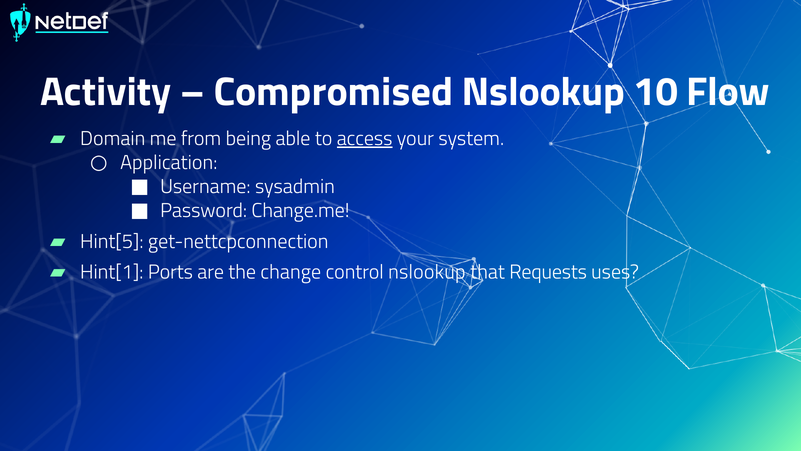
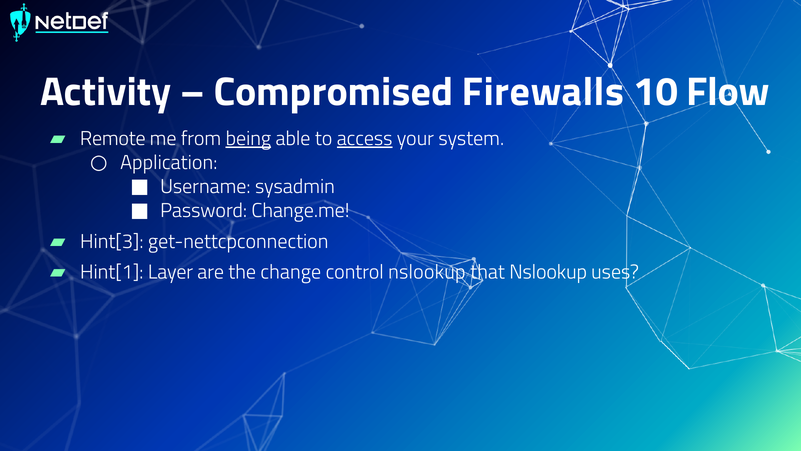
Compromised Nslookup: Nslookup -> Firewalls
Domain: Domain -> Remote
being underline: none -> present
Hint[5: Hint[5 -> Hint[3
Ports: Ports -> Layer
that Requests: Requests -> Nslookup
